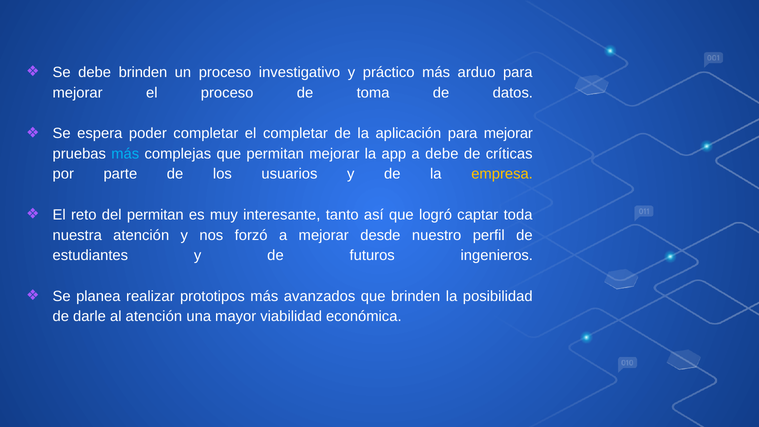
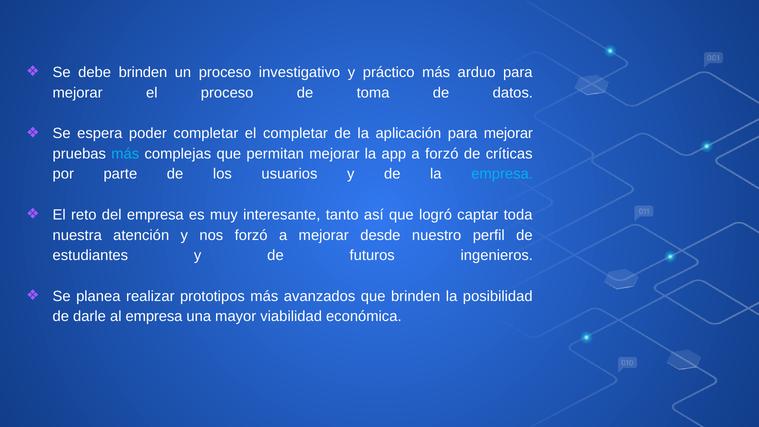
a debe: debe -> forzó
empresa at (502, 174) colour: yellow -> light blue
del permitan: permitan -> empresa
al atención: atención -> empresa
